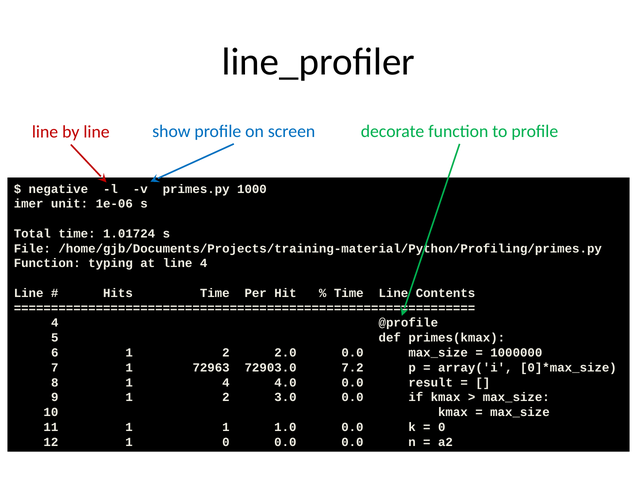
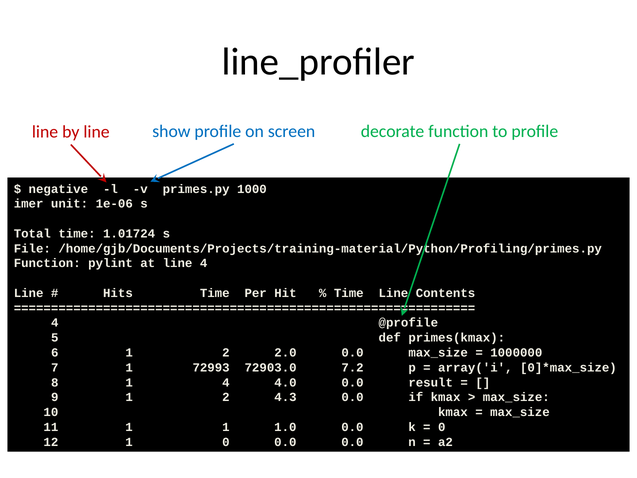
typing: typing -> pylint
72963: 72963 -> 72993
3.0: 3.0 -> 4.3
